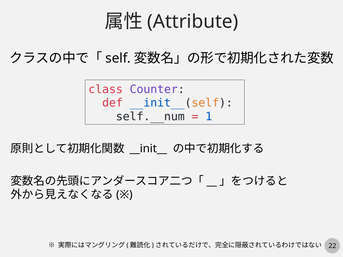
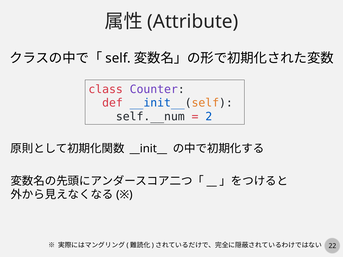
1: 1 -> 2
